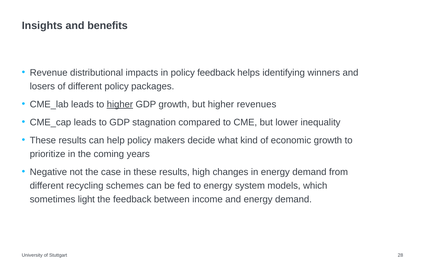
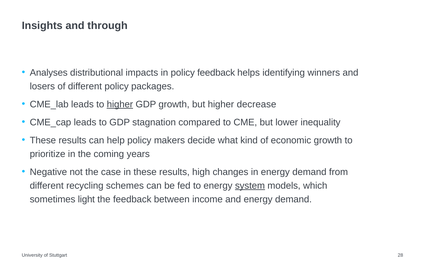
benefits: benefits -> through
Revenue: Revenue -> Analyses
revenues: revenues -> decrease
system underline: none -> present
